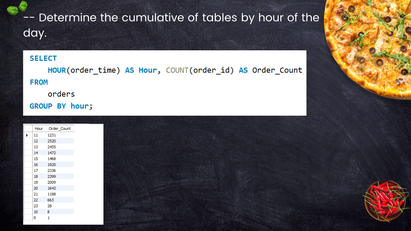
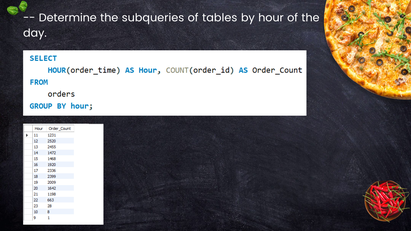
cumulative: cumulative -> subqueries
